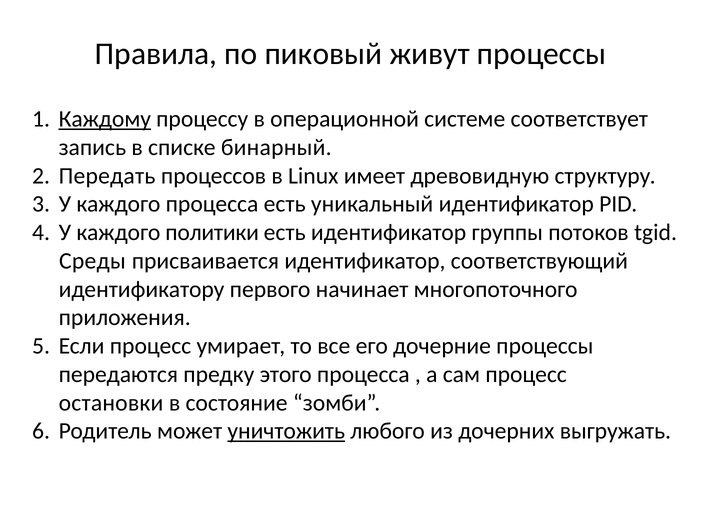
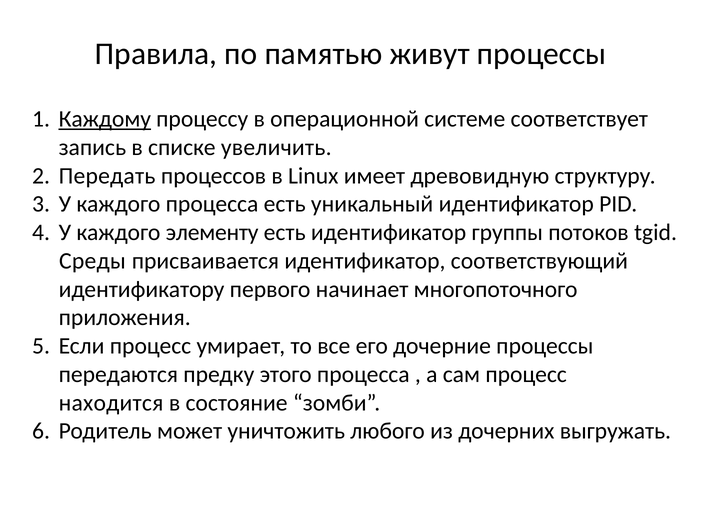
пиковый: пиковый -> памятью
бинарный: бинарный -> увеличить
политики: политики -> элементу
остановки: остановки -> находится
уничтожить underline: present -> none
